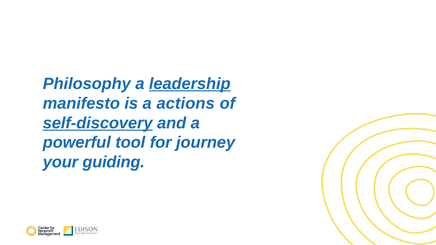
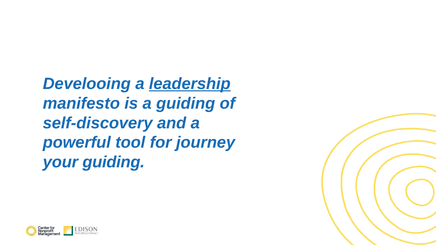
Philosophy: Philosophy -> Develooing
a actions: actions -> guiding
self-discovery underline: present -> none
